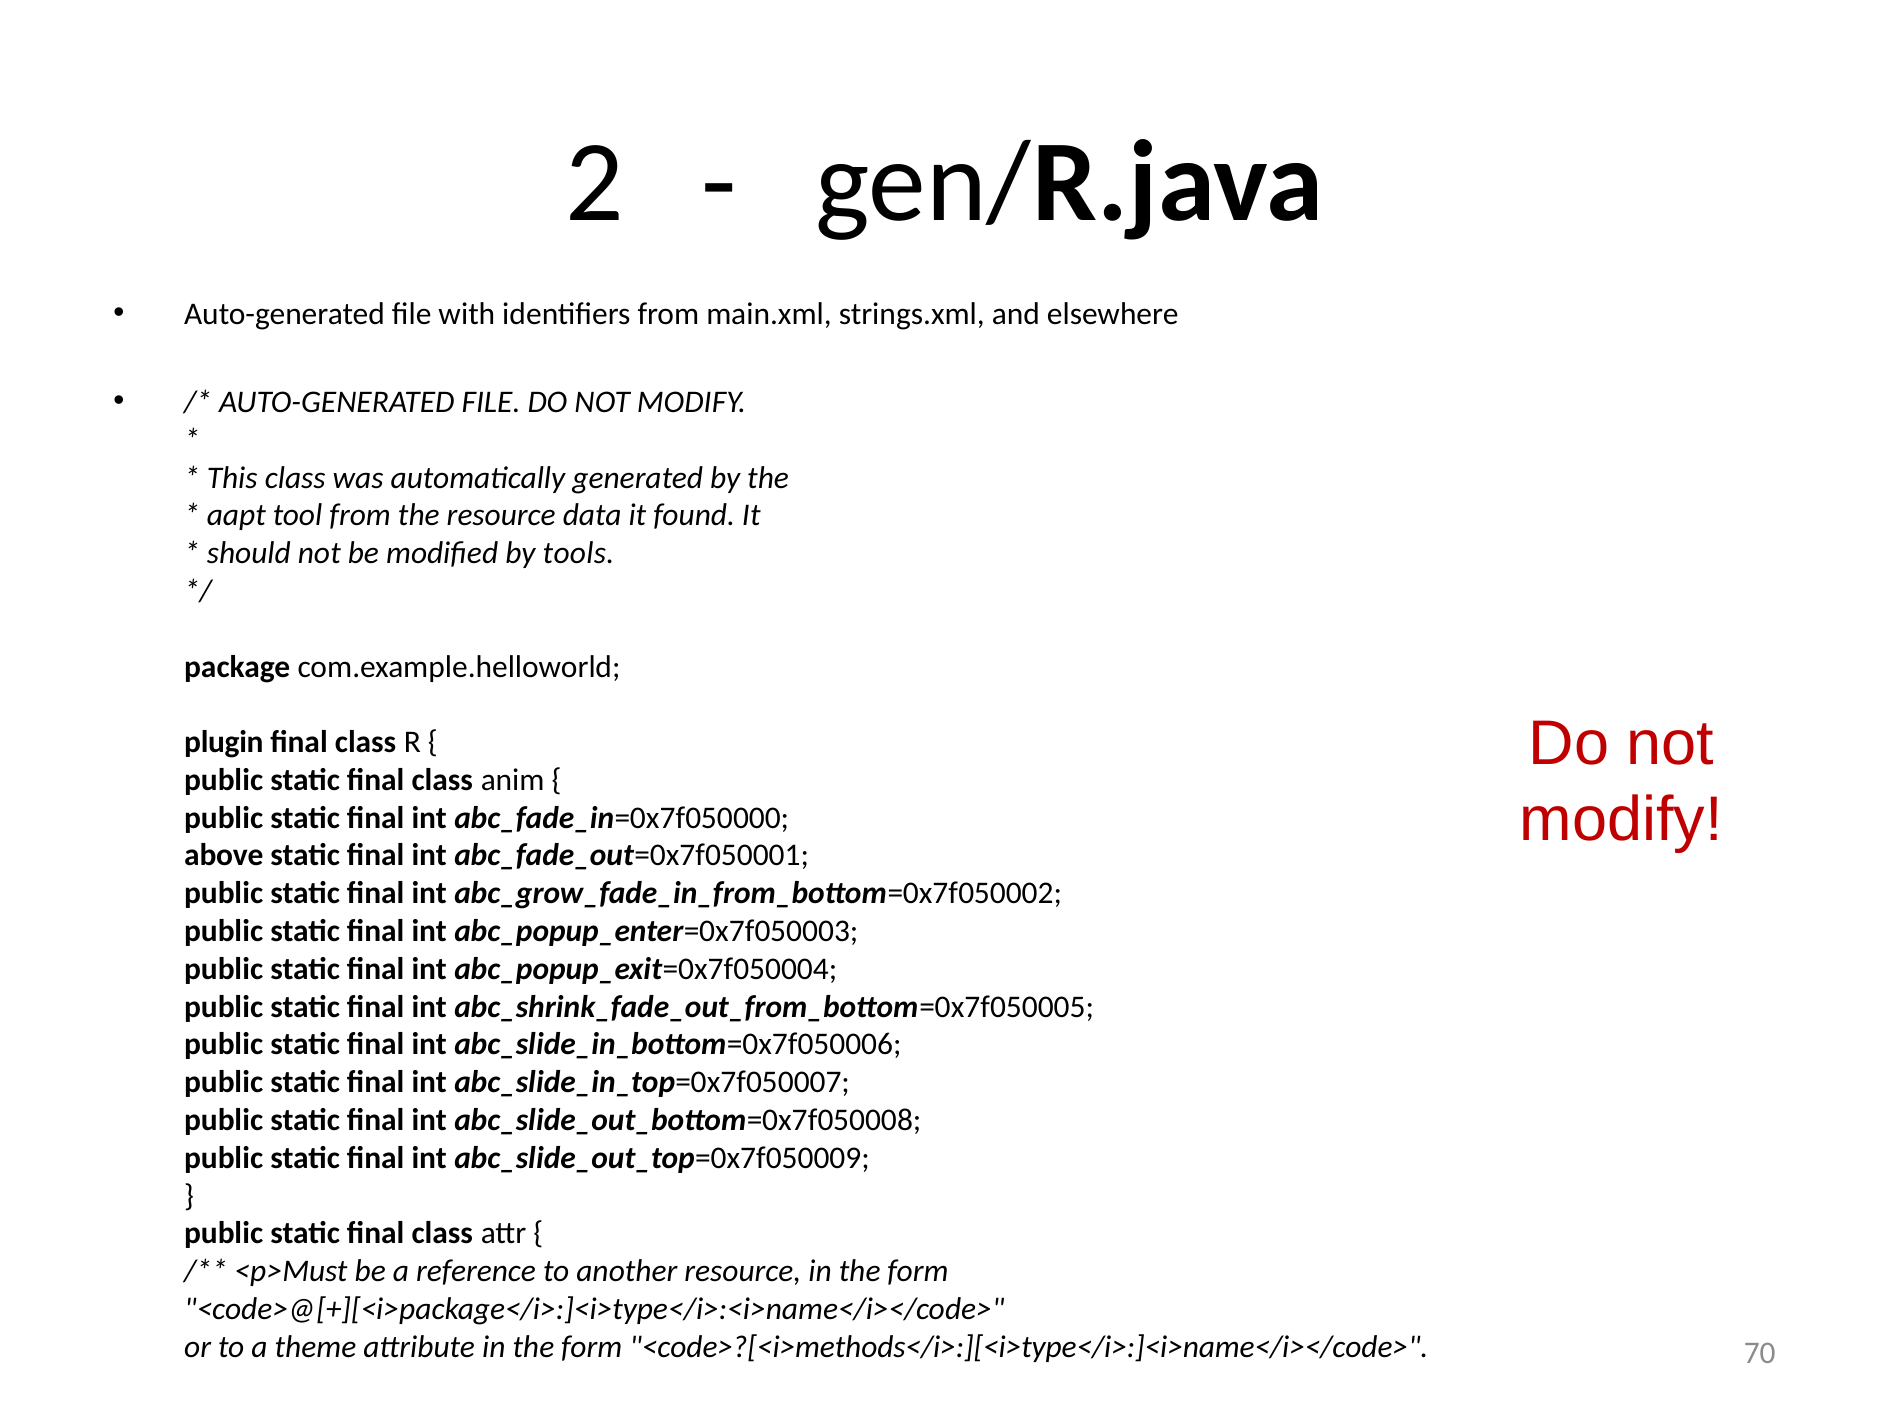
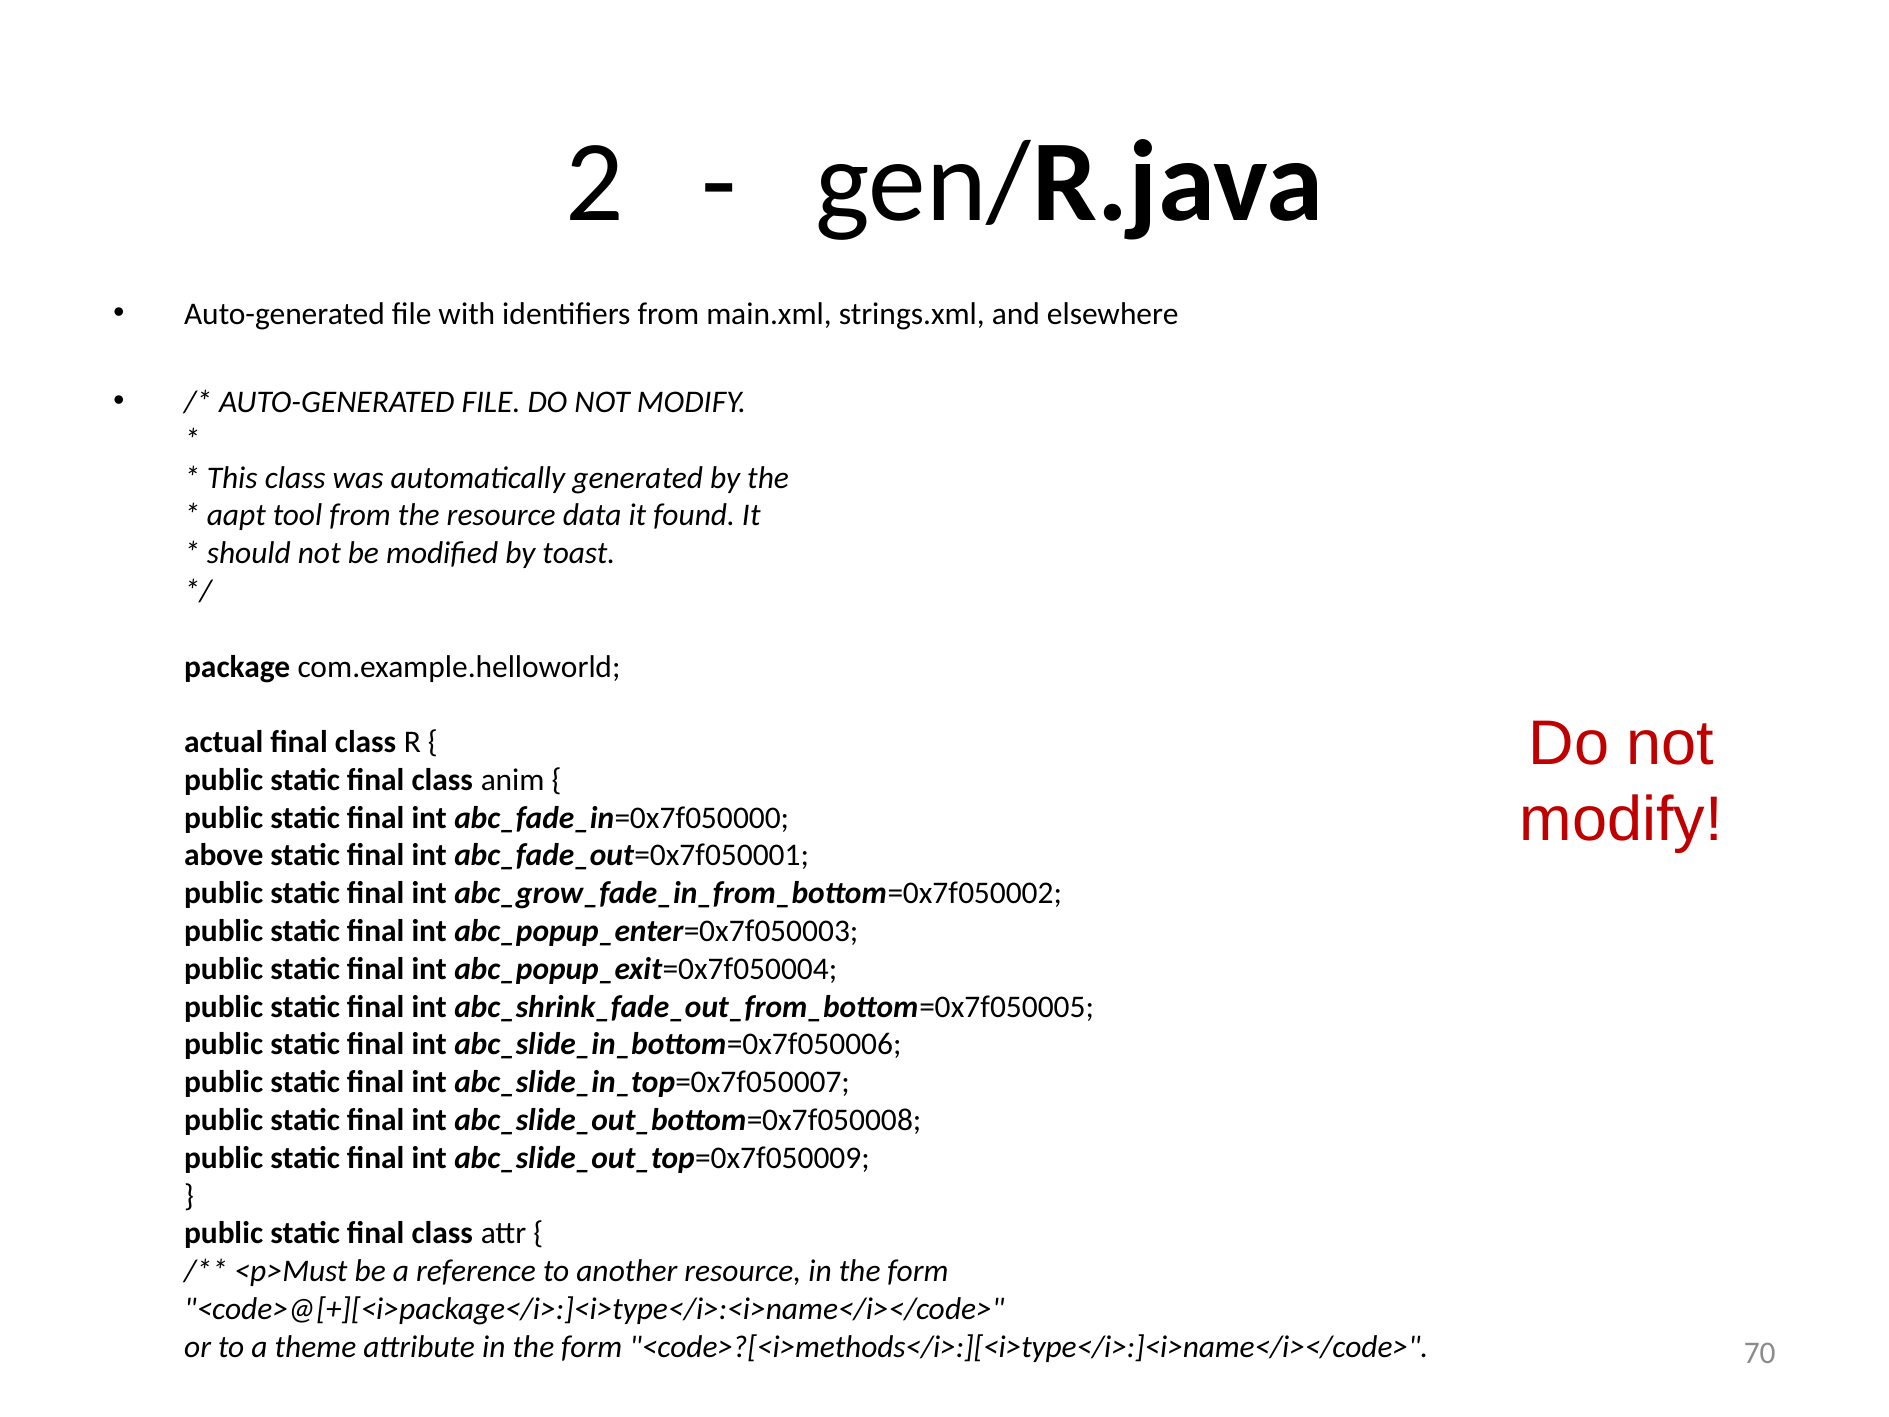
tools: tools -> toast
plugin: plugin -> actual
